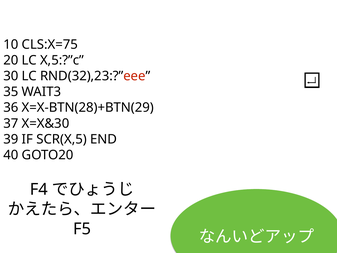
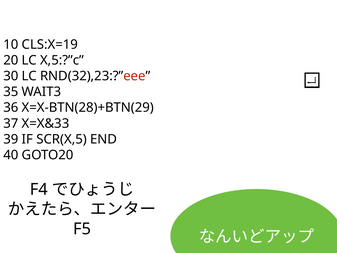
CLS:X=75: CLS:X=75 -> CLS:X=19
X=X&30: X=X&30 -> X=X&33
